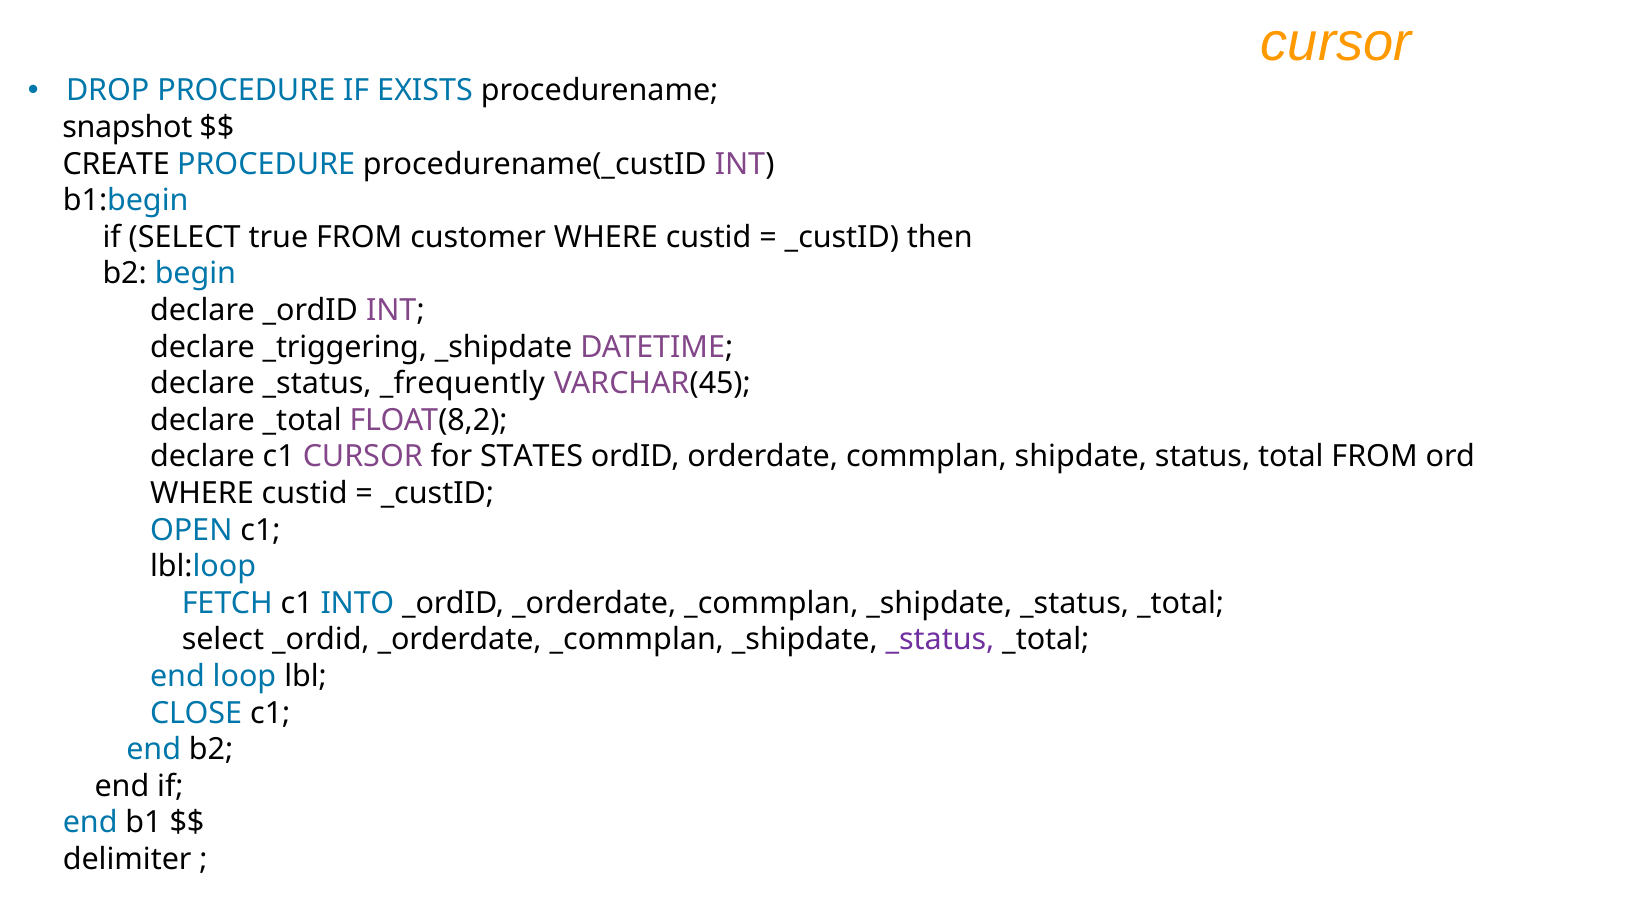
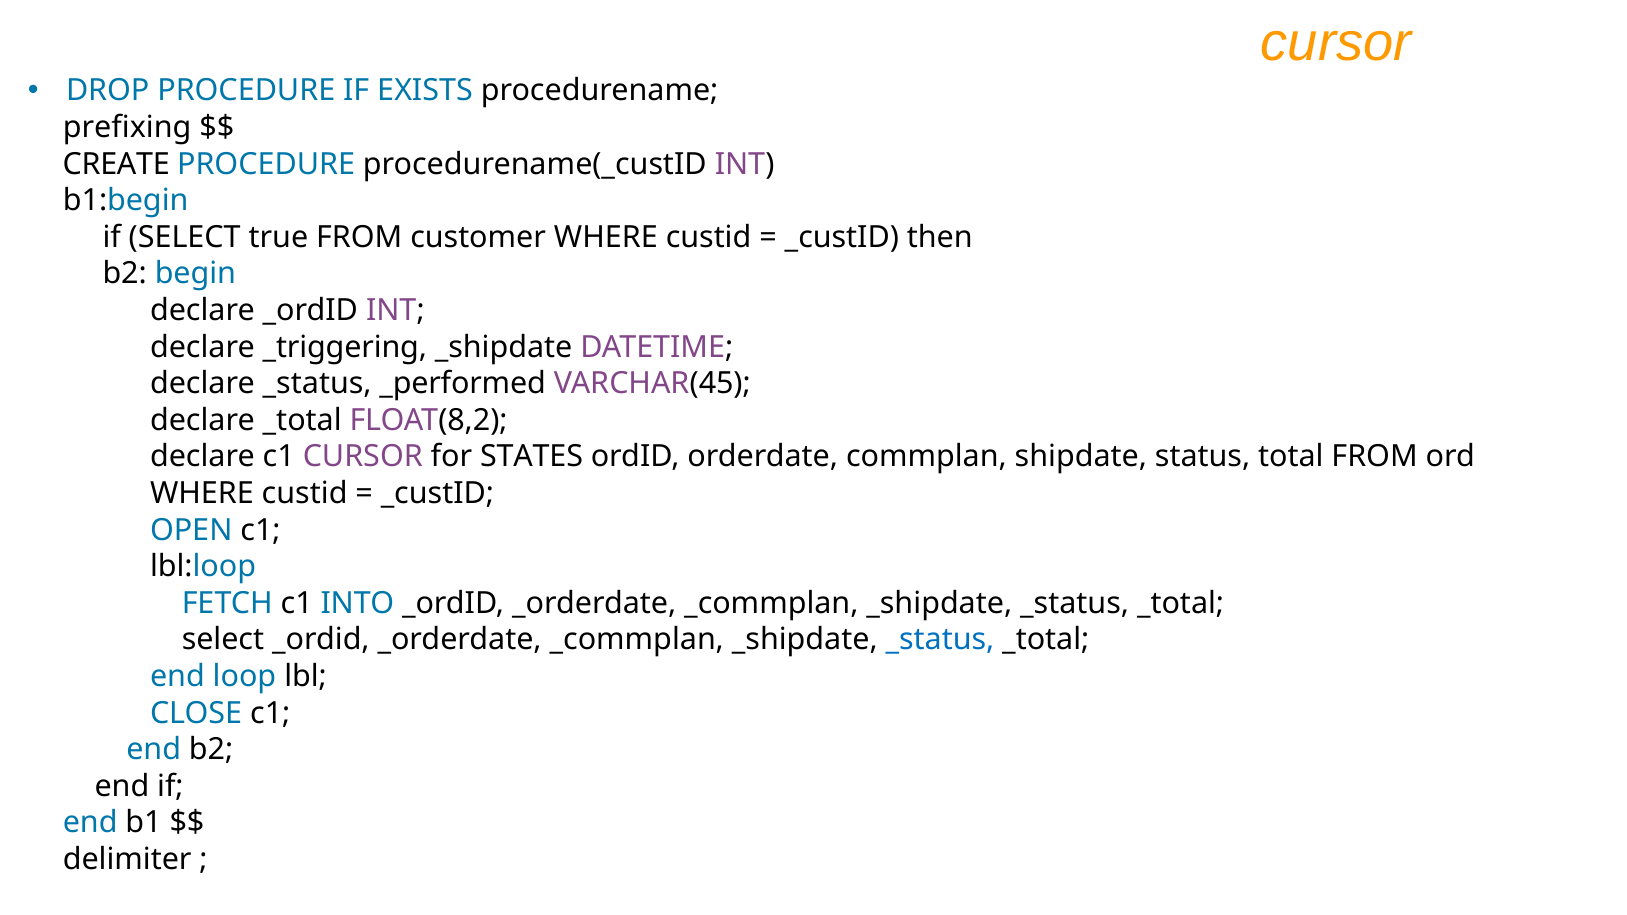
snapshot: snapshot -> prefixing
_frequently: _frequently -> _performed
_status at (940, 640) colour: purple -> blue
